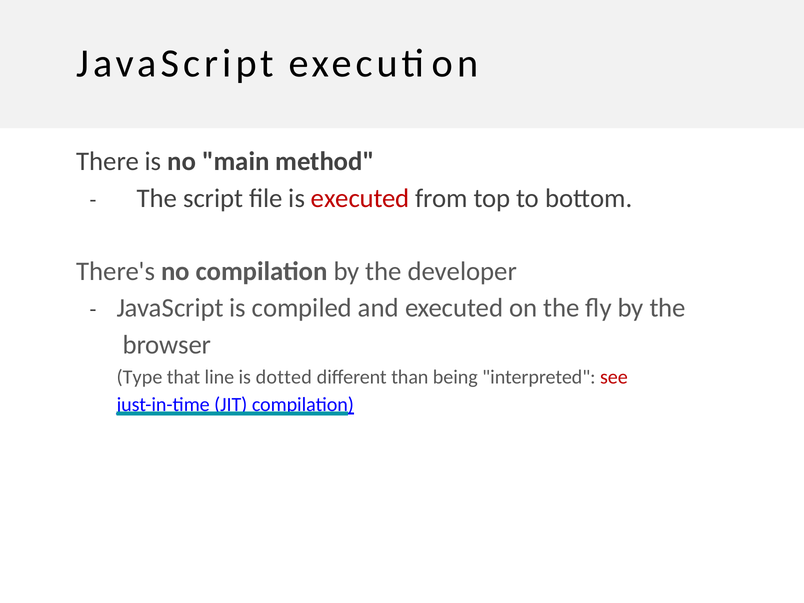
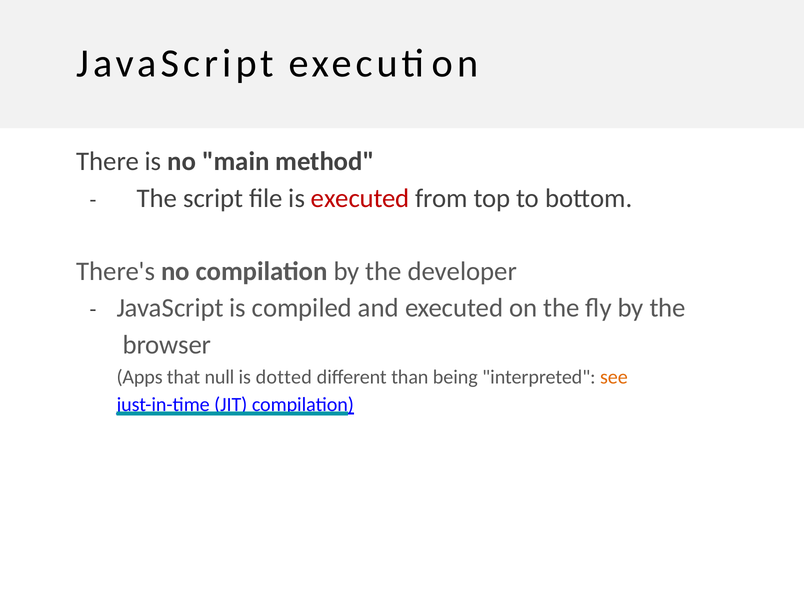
Type: Type -> Apps
line: line -> null
see colour: red -> orange
